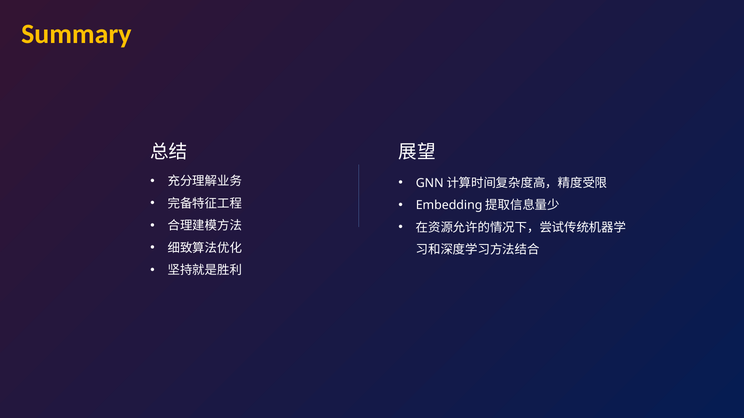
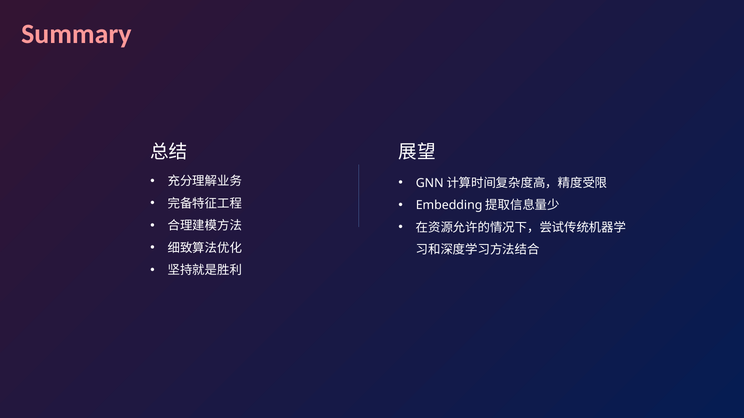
Summary colour: yellow -> pink
